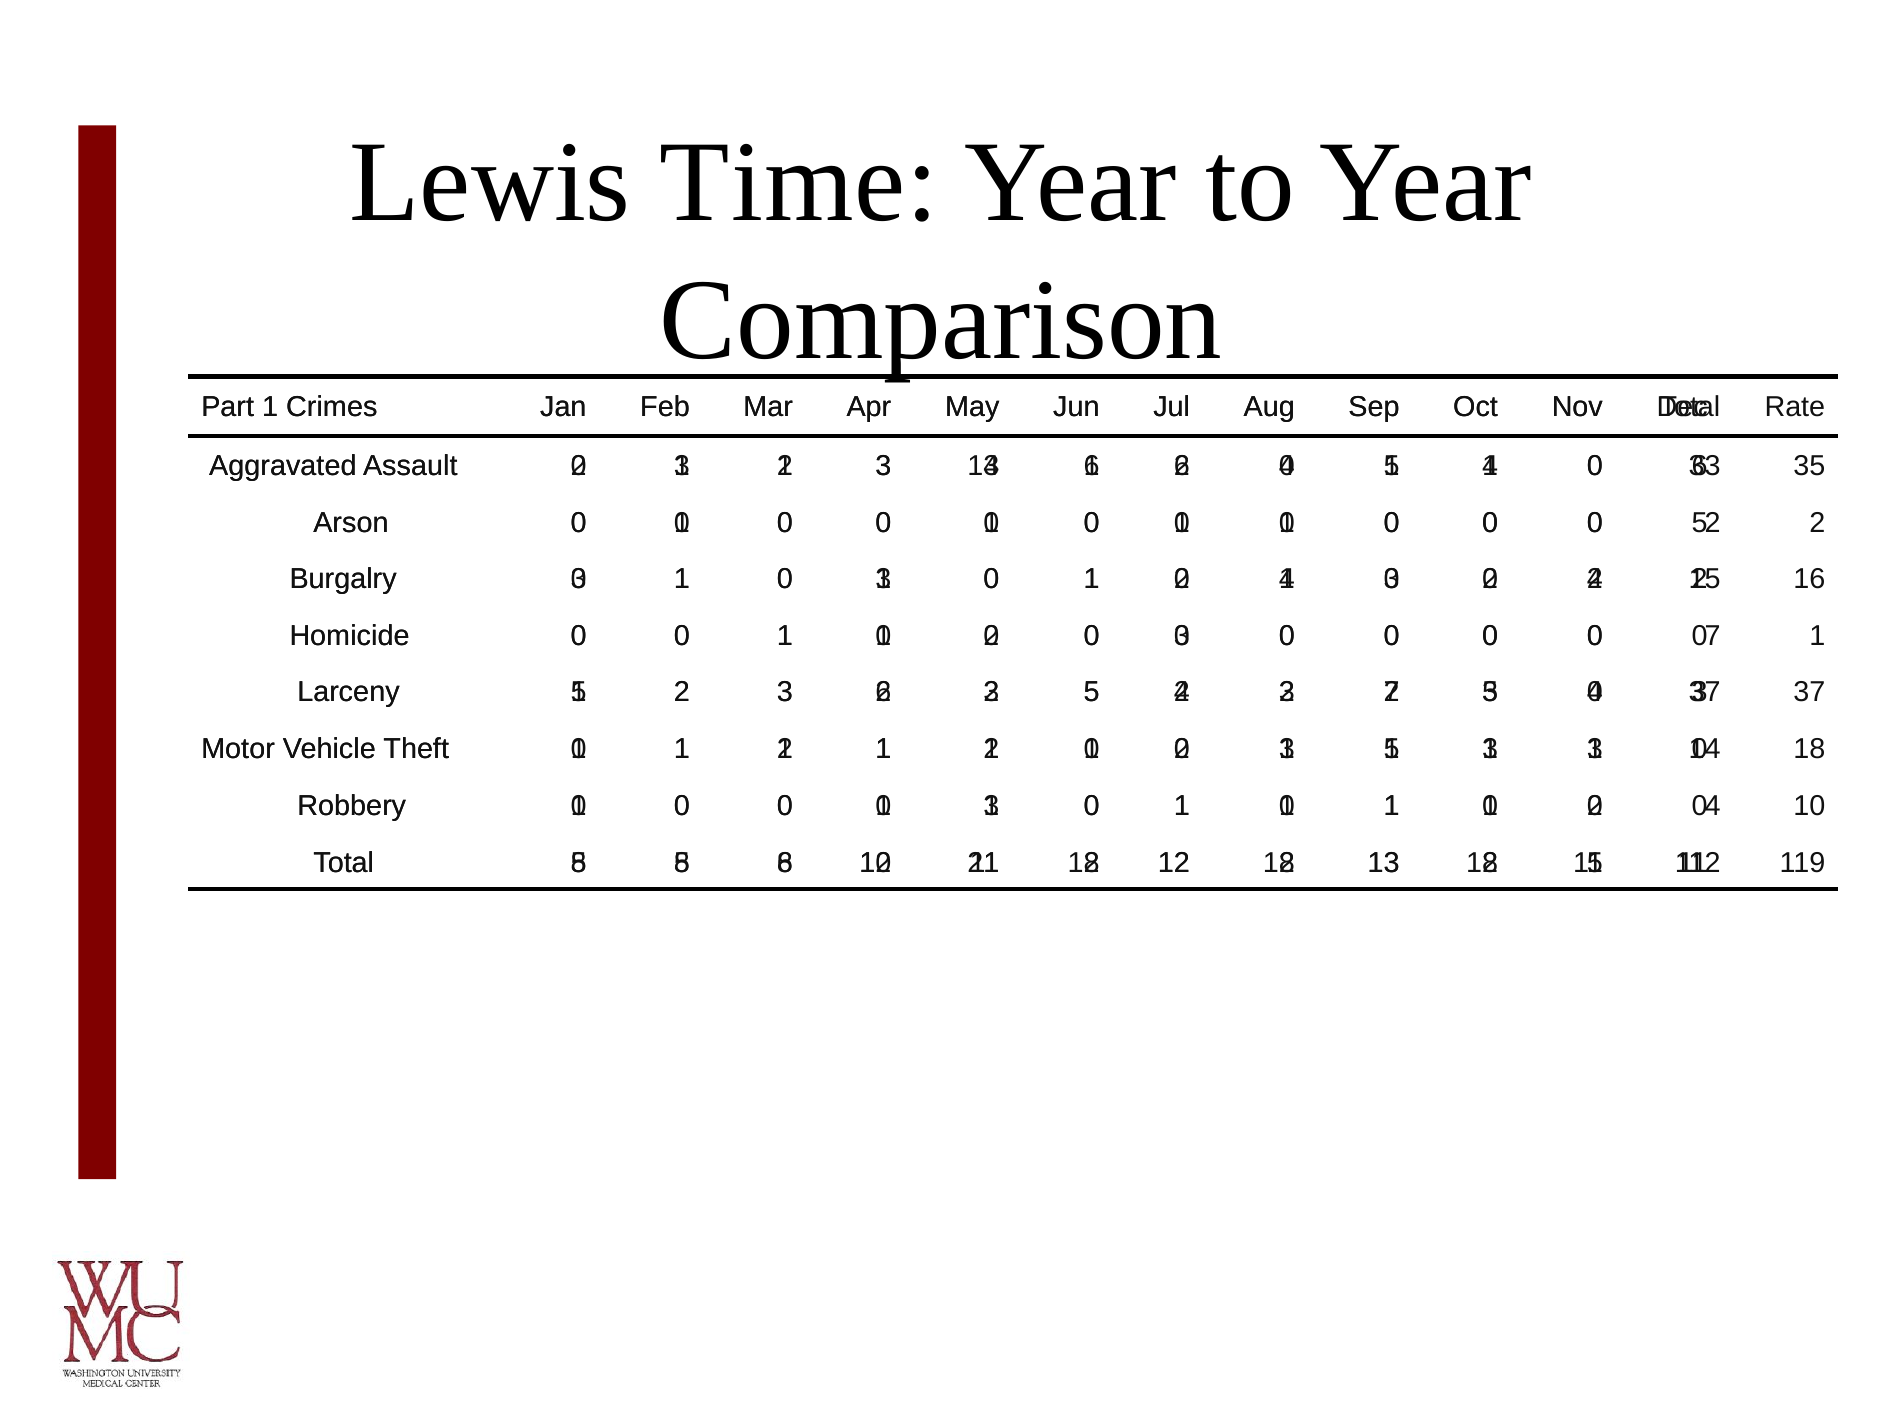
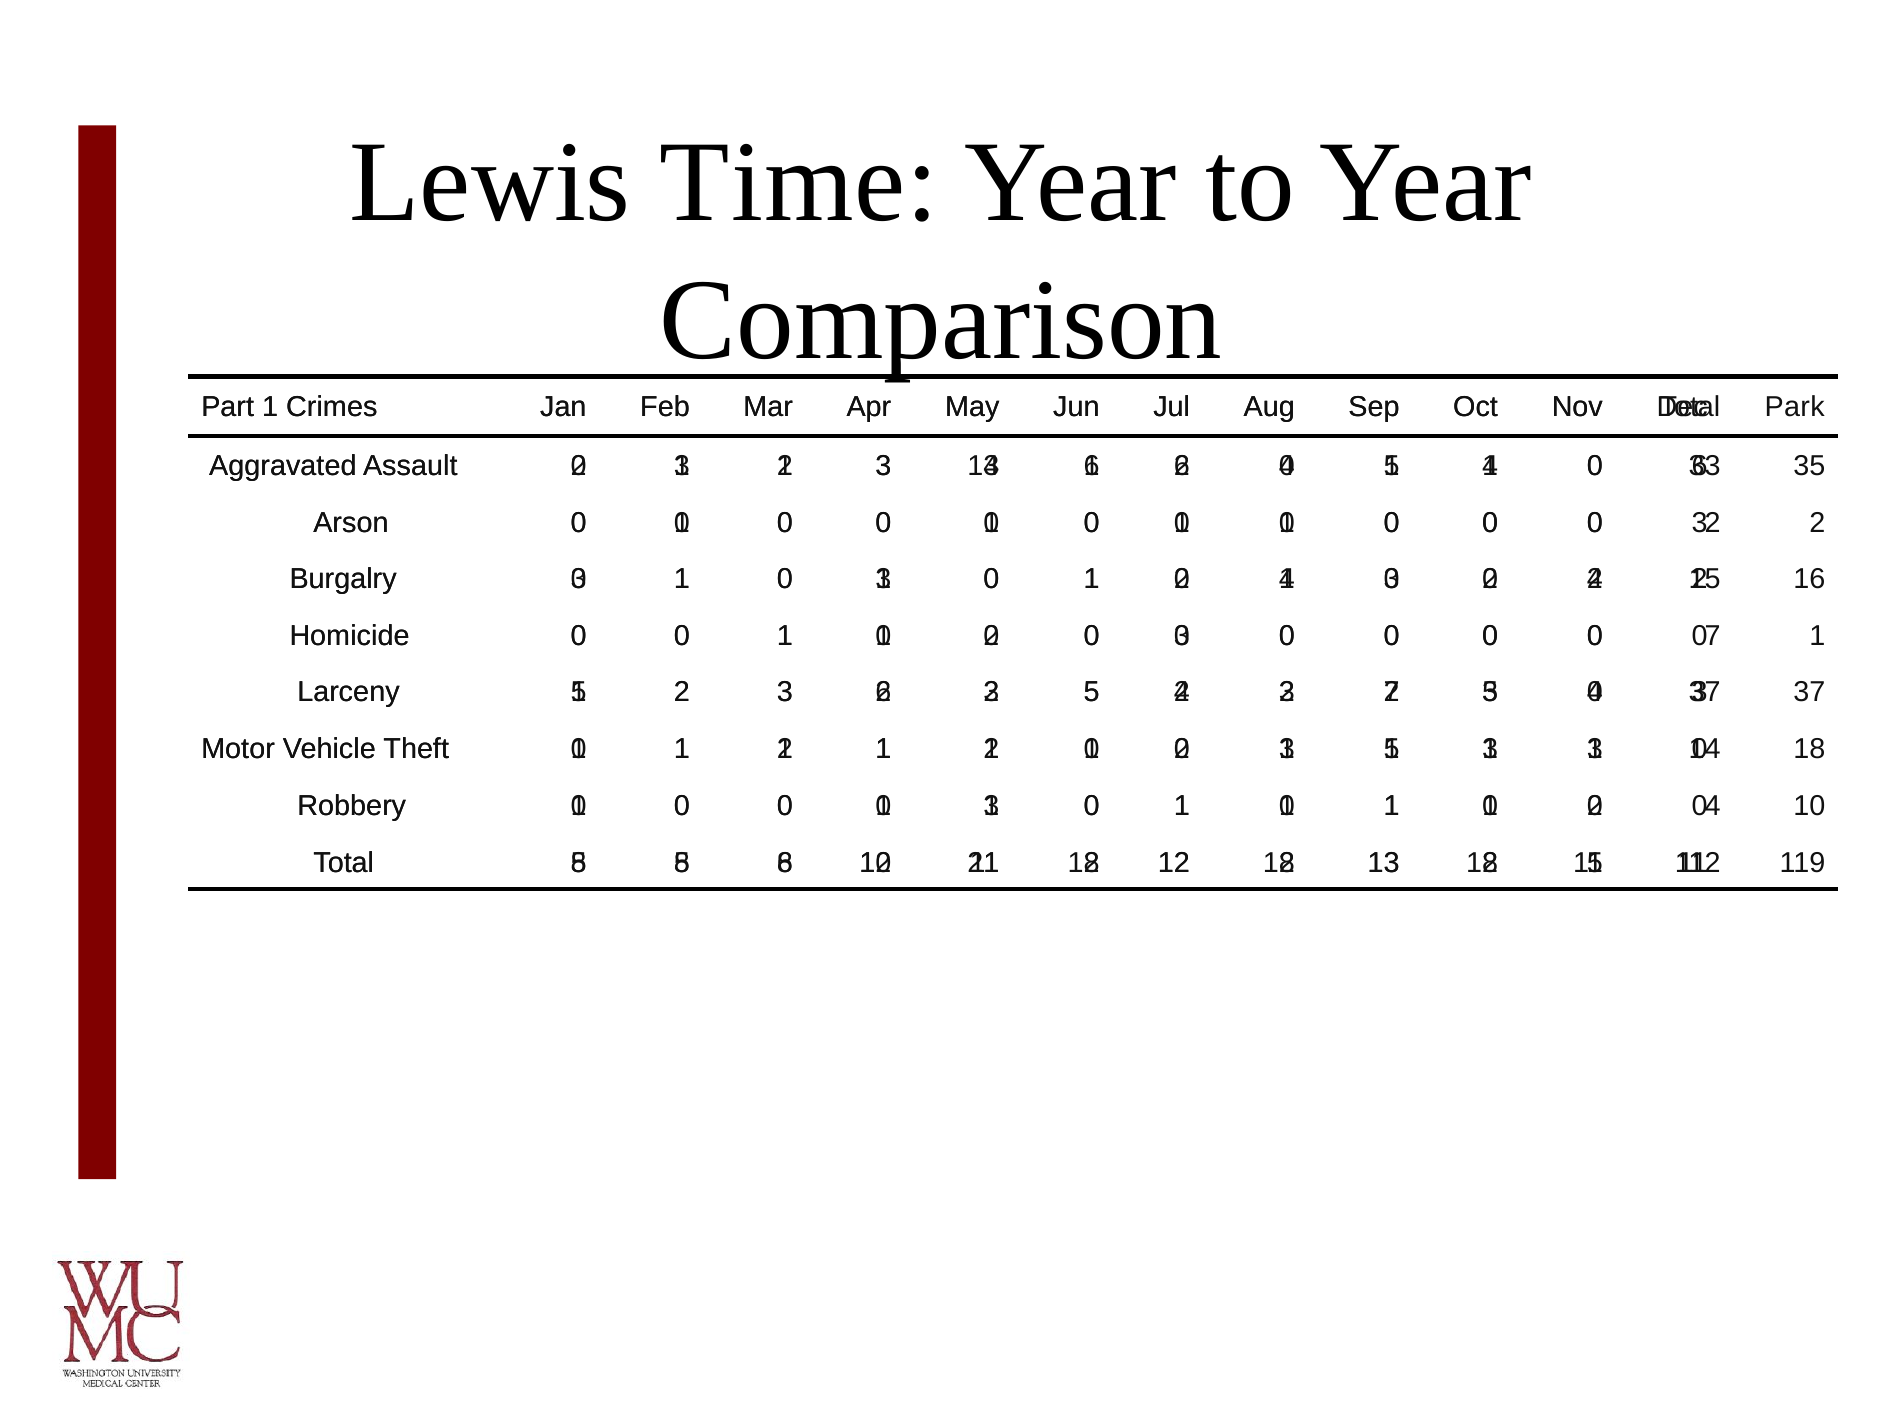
Rate: Rate -> Park
5 at (1700, 523): 5 -> 3
